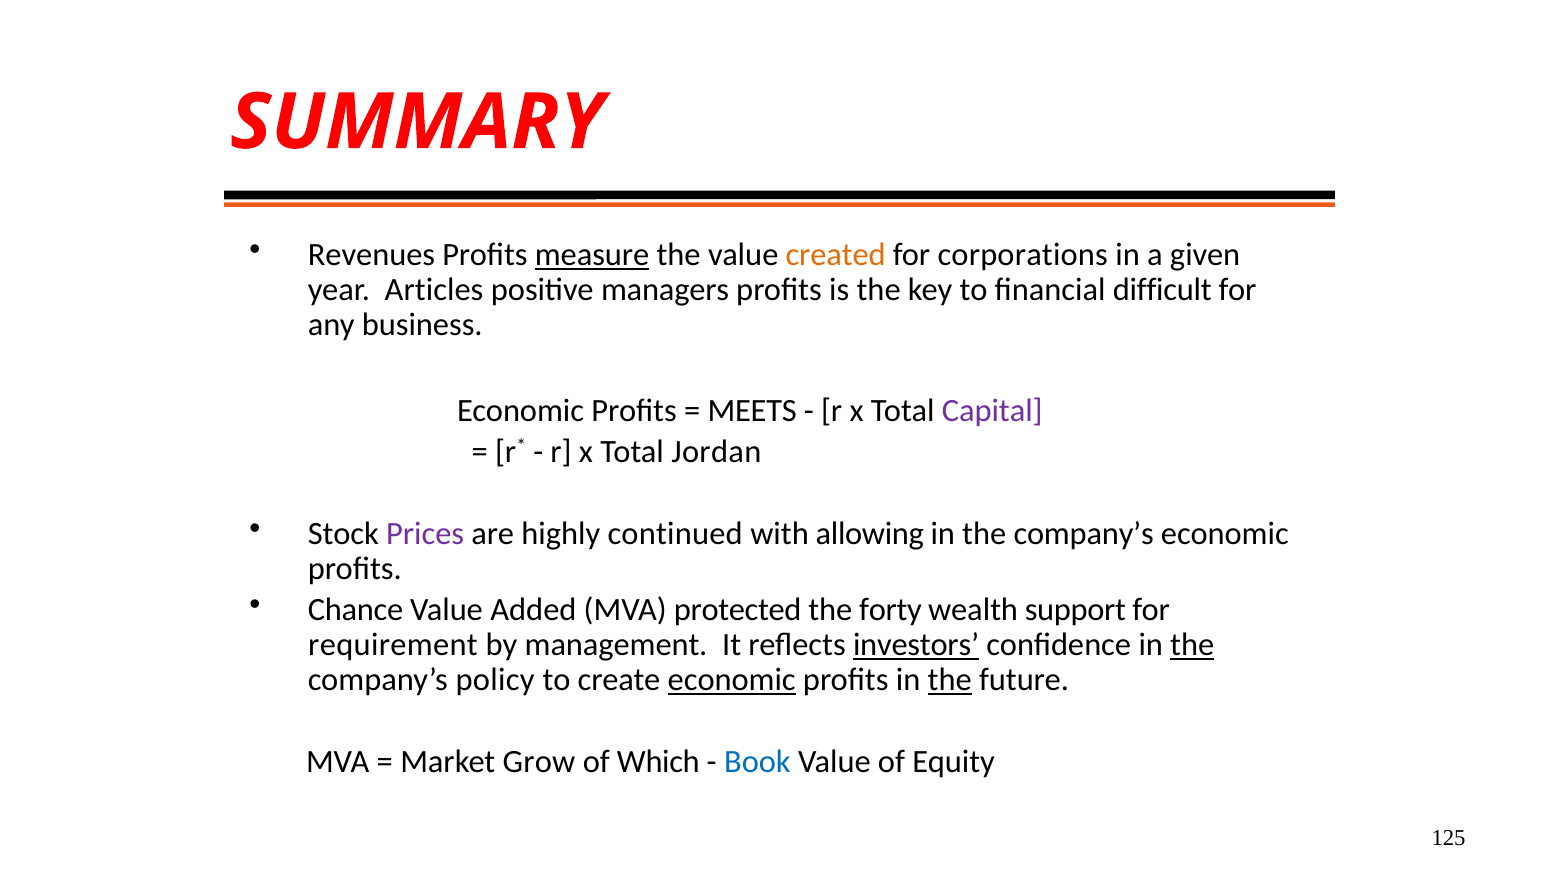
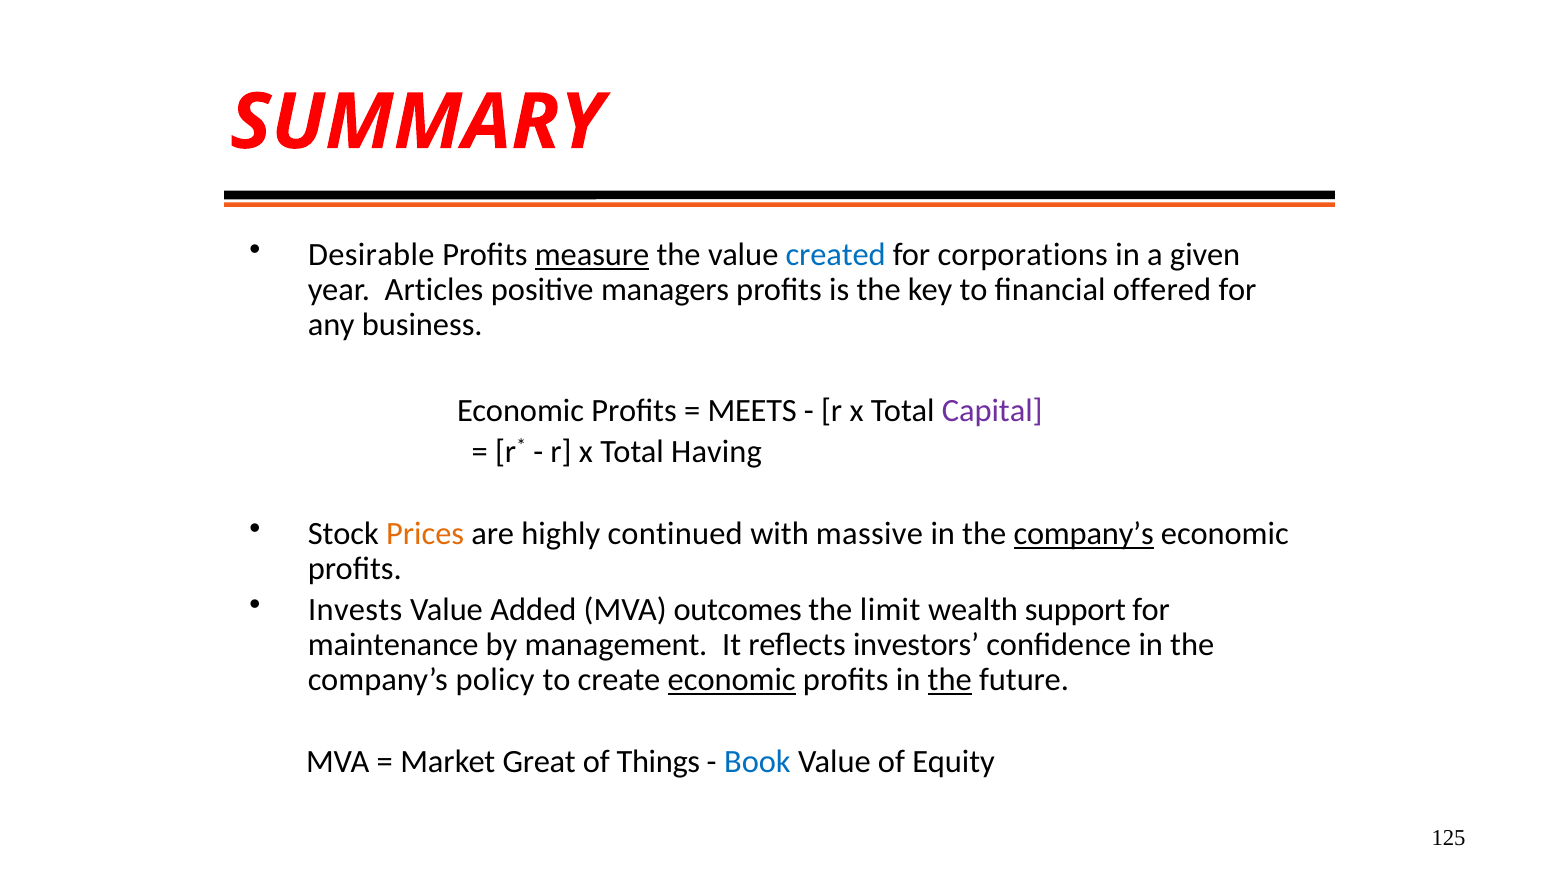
Revenues: Revenues -> Desirable
created colour: orange -> blue
difficult: difficult -> offered
Jordan: Jordan -> Having
Prices colour: purple -> orange
allowing: allowing -> massive
company’s at (1084, 534) underline: none -> present
Chance: Chance -> Invests
protected: protected -> outcomes
forty: forty -> limit
requirement: requirement -> maintenance
investors underline: present -> none
the at (1192, 645) underline: present -> none
Grow: Grow -> Great
Which: Which -> Things
